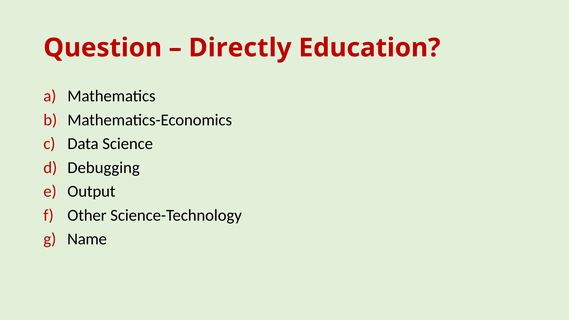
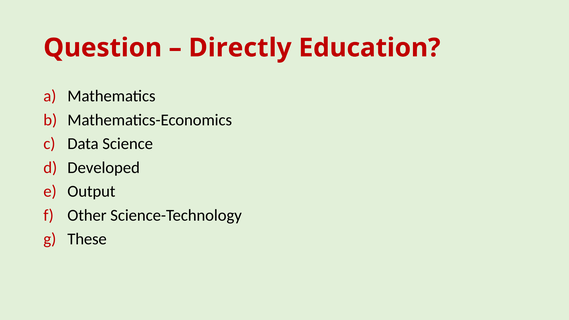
Debugging: Debugging -> Developed
Name: Name -> These
